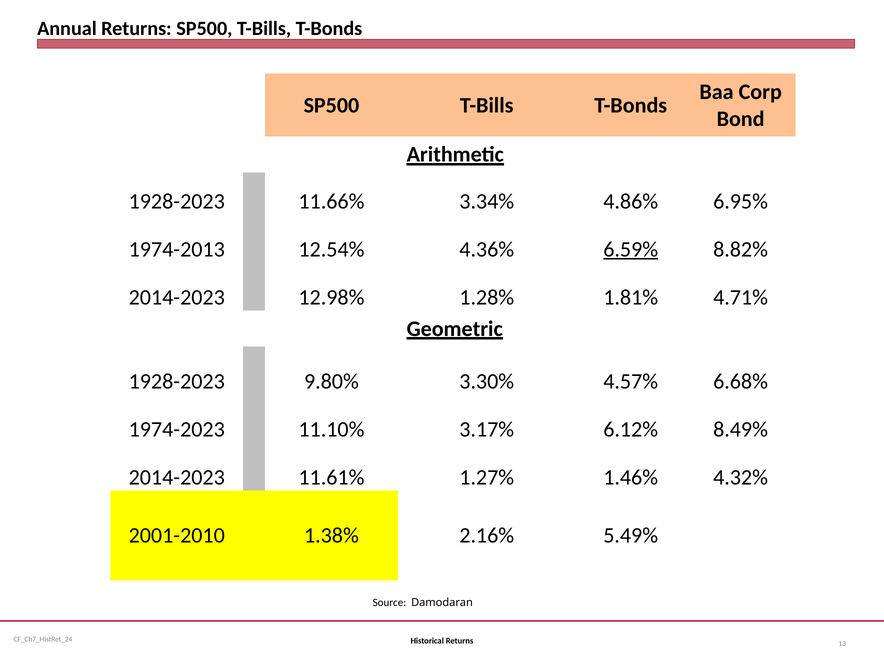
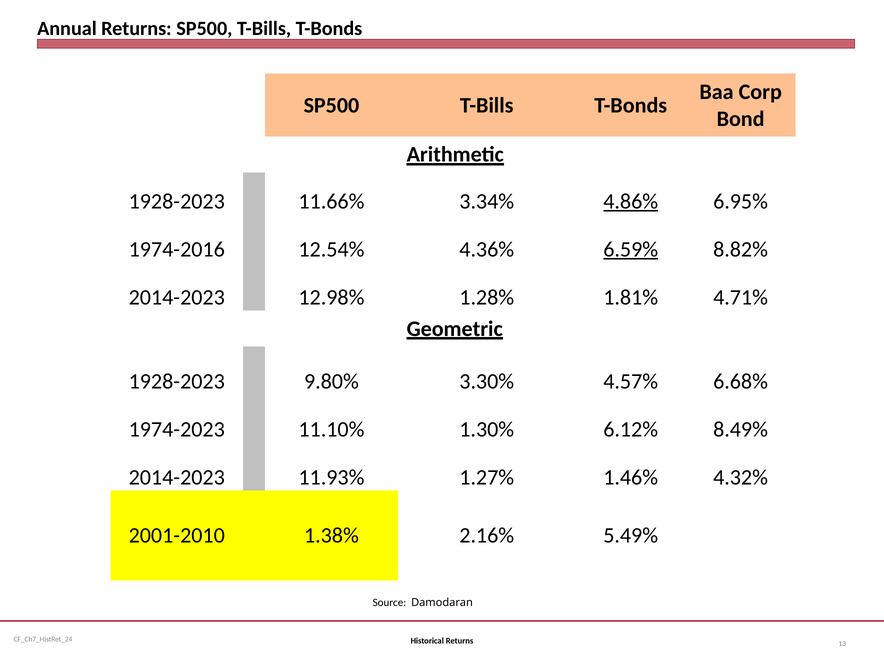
4.86% underline: none -> present
1974-2013: 1974-2013 -> 1974-2016
3.17%: 3.17% -> 1.30%
11.61%: 11.61% -> 11.93%
